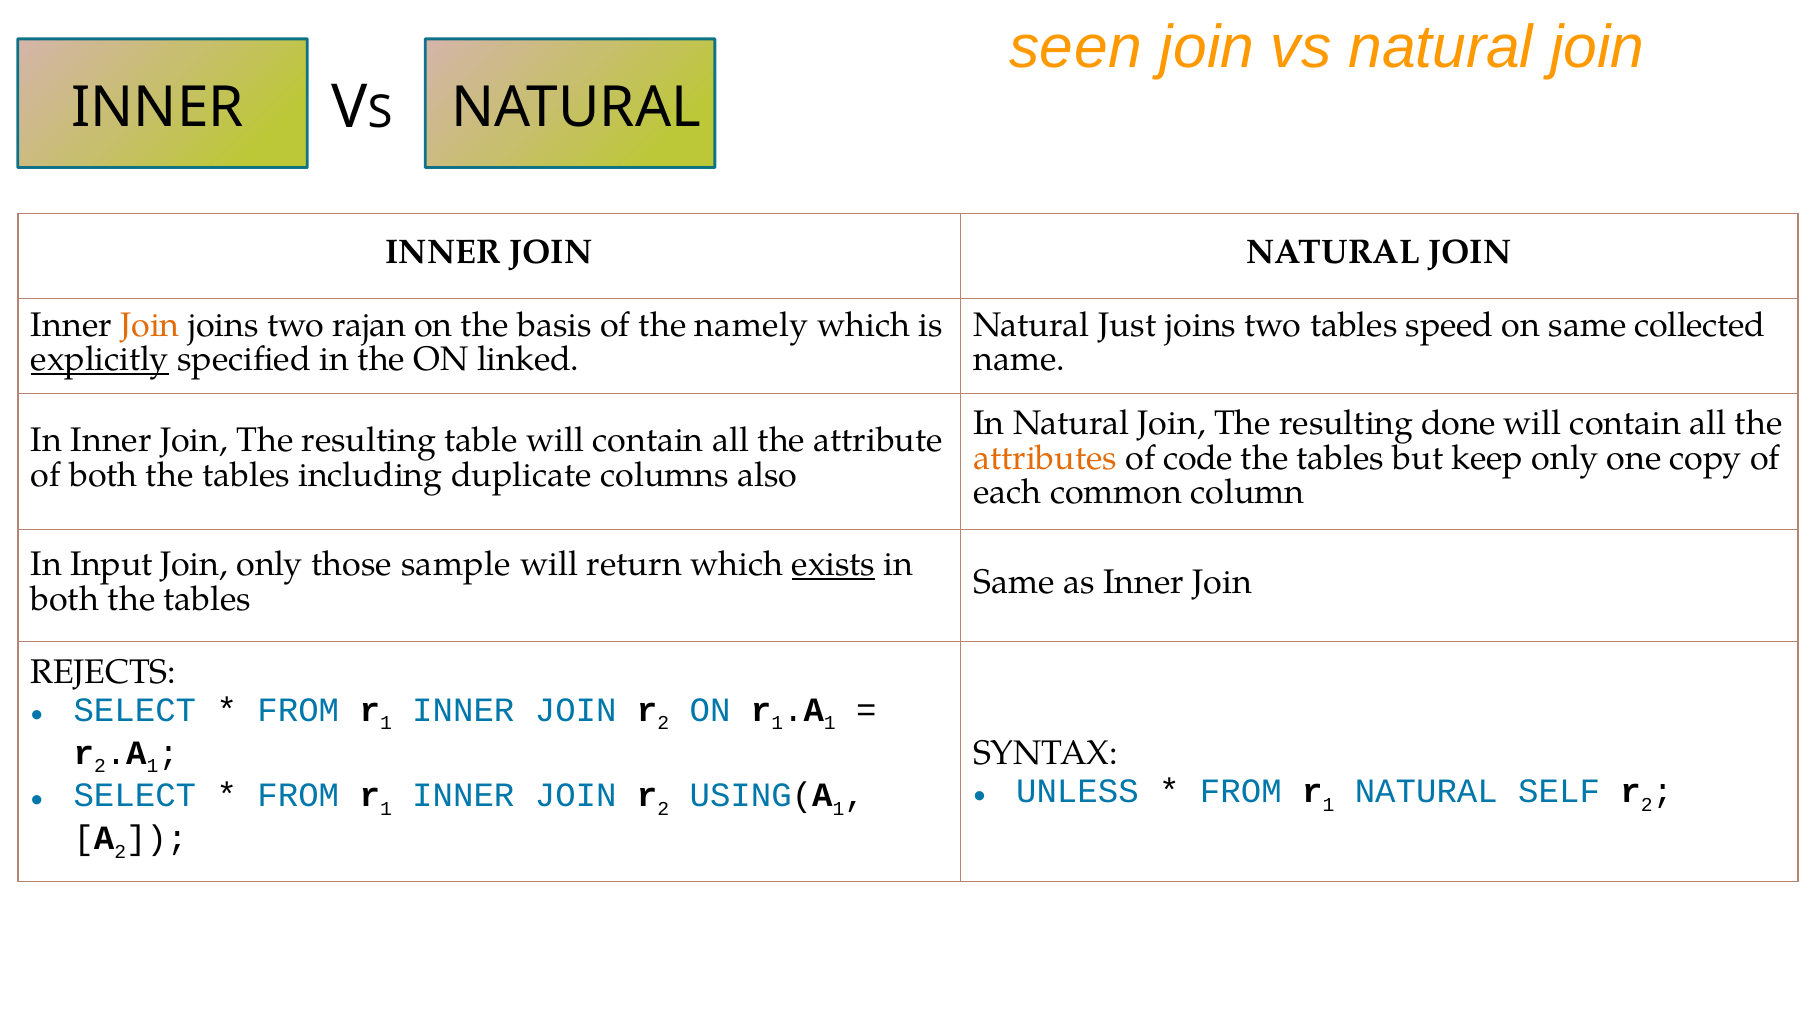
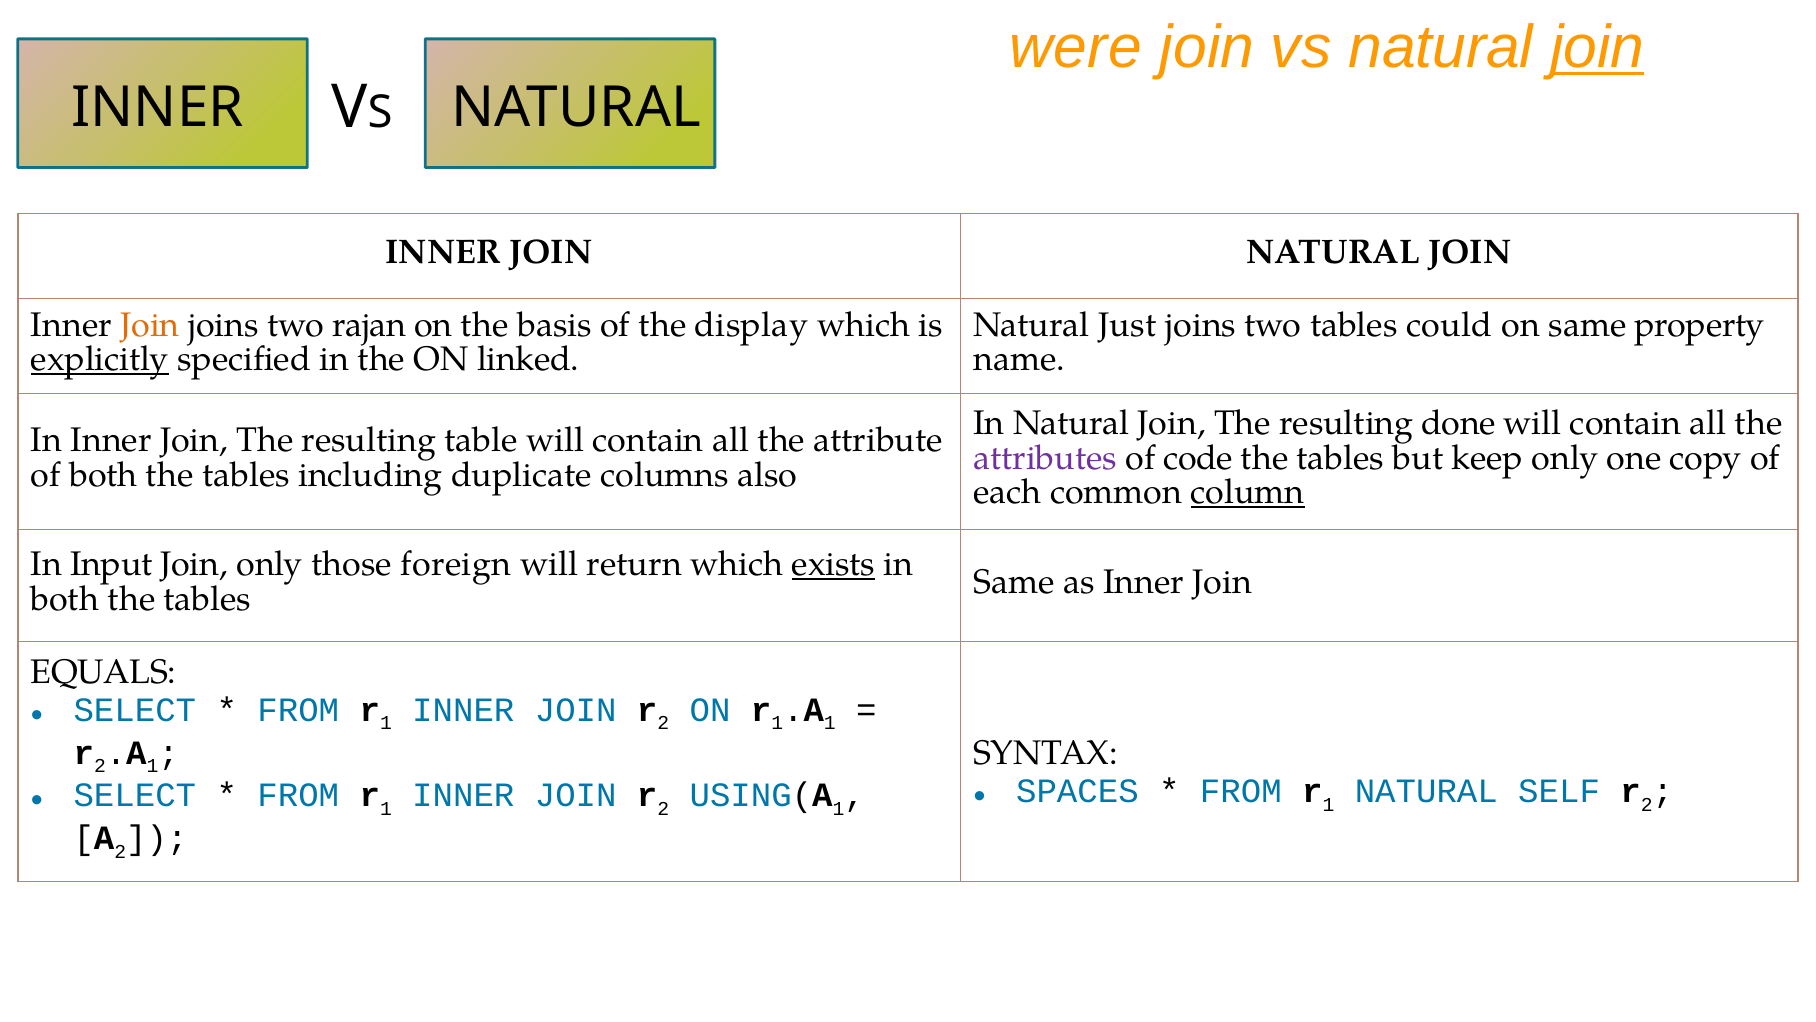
seen: seen -> were
join at (1597, 47) underline: none -> present
namely: namely -> display
speed: speed -> could
collected: collected -> property
attributes colour: orange -> purple
column underline: none -> present
sample: sample -> foreign
REJECTS: REJECTS -> EQUALS
UNLESS: UNLESS -> SPACES
